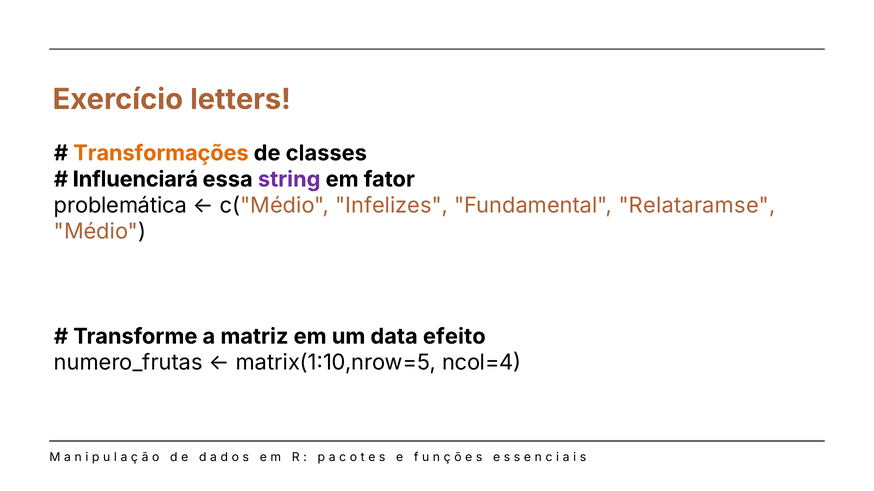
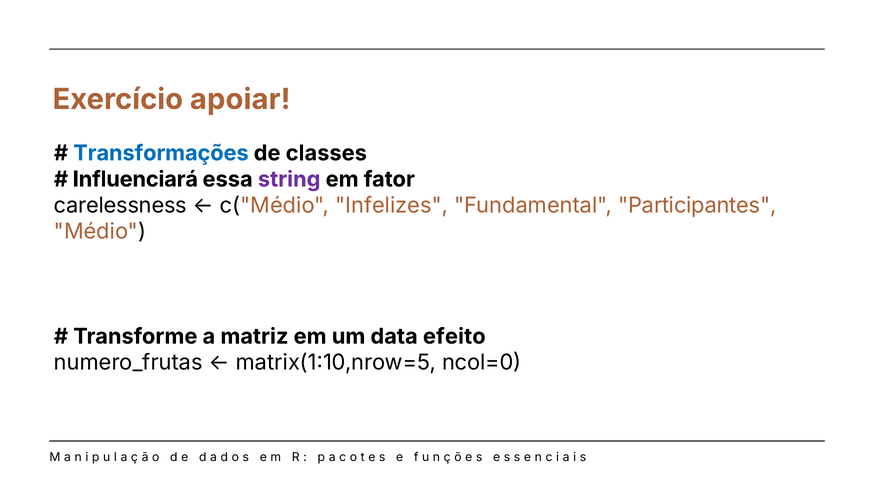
letters: letters -> apoiar
Transformações colour: orange -> blue
problemática: problemática -> carelessness
Relataramse: Relataramse -> Participantes
ncol=4: ncol=4 -> ncol=0
